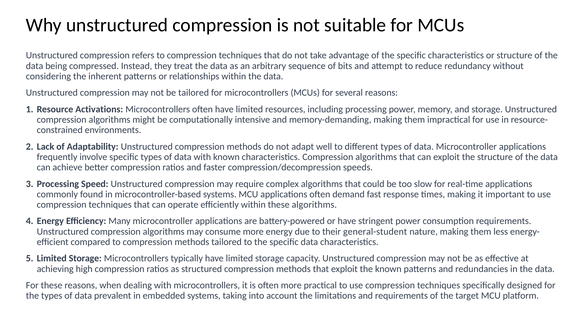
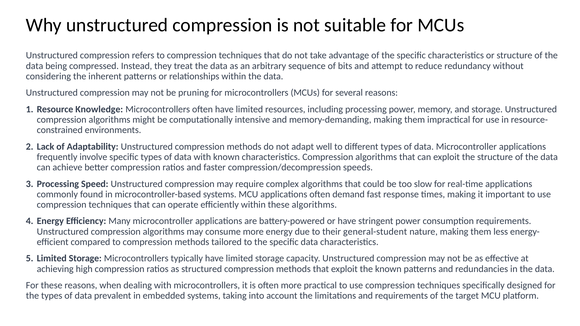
be tailored: tailored -> pruning
Activations: Activations -> Knowledge
